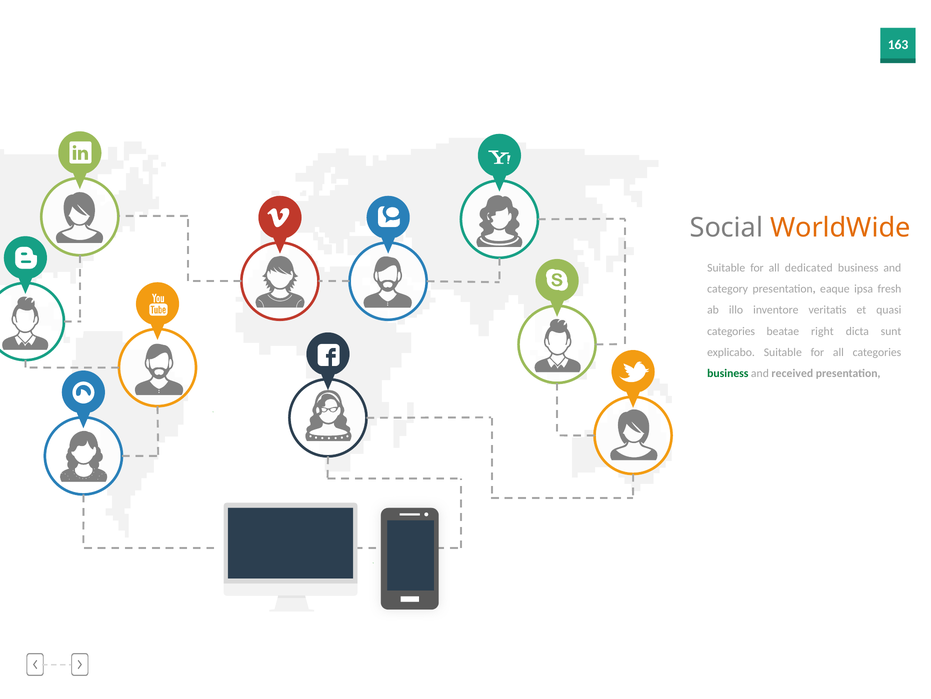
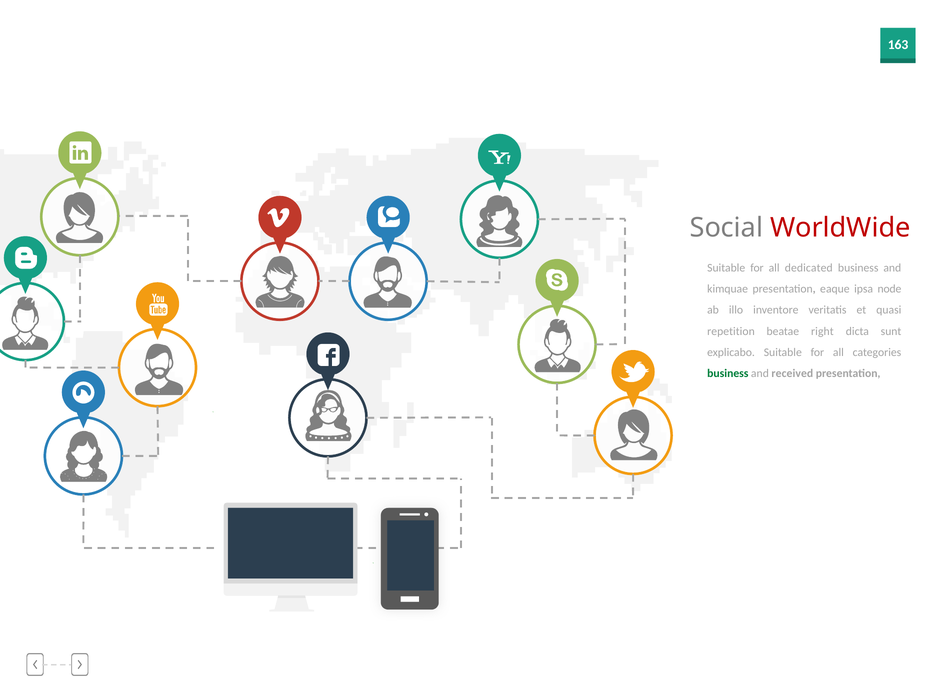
WorldWide colour: orange -> red
category: category -> kimquae
fresh: fresh -> node
categories at (731, 331): categories -> repetition
